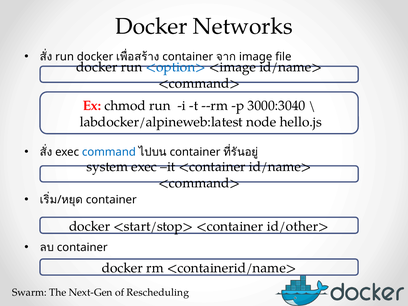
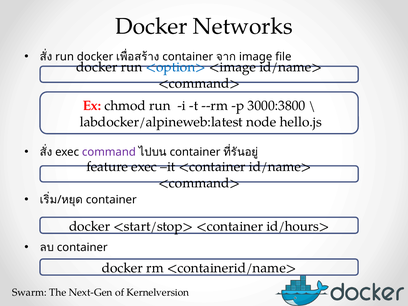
3000:3040: 3000:3040 -> 3000:3800
command colour: blue -> purple
system: system -> feature
id/other>: id/other> -> id/hours>
Rescheduling: Rescheduling -> Kernelversion
